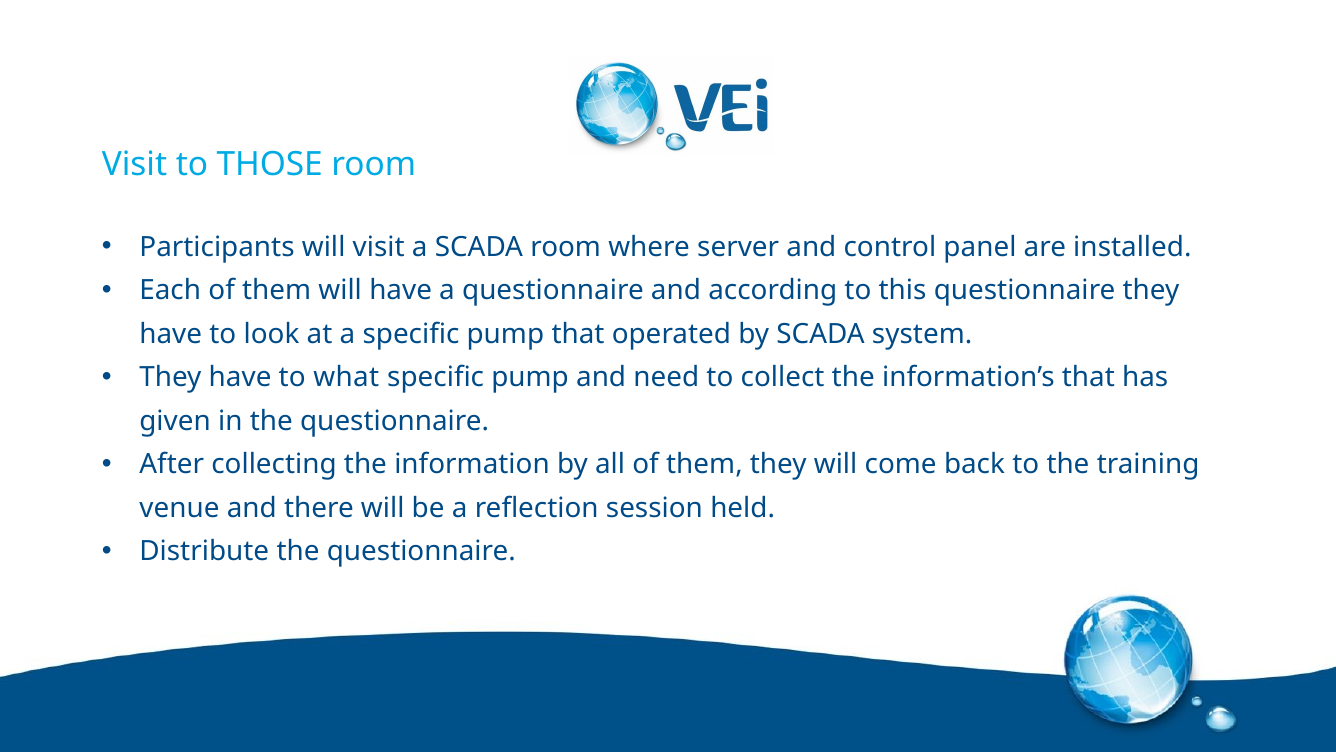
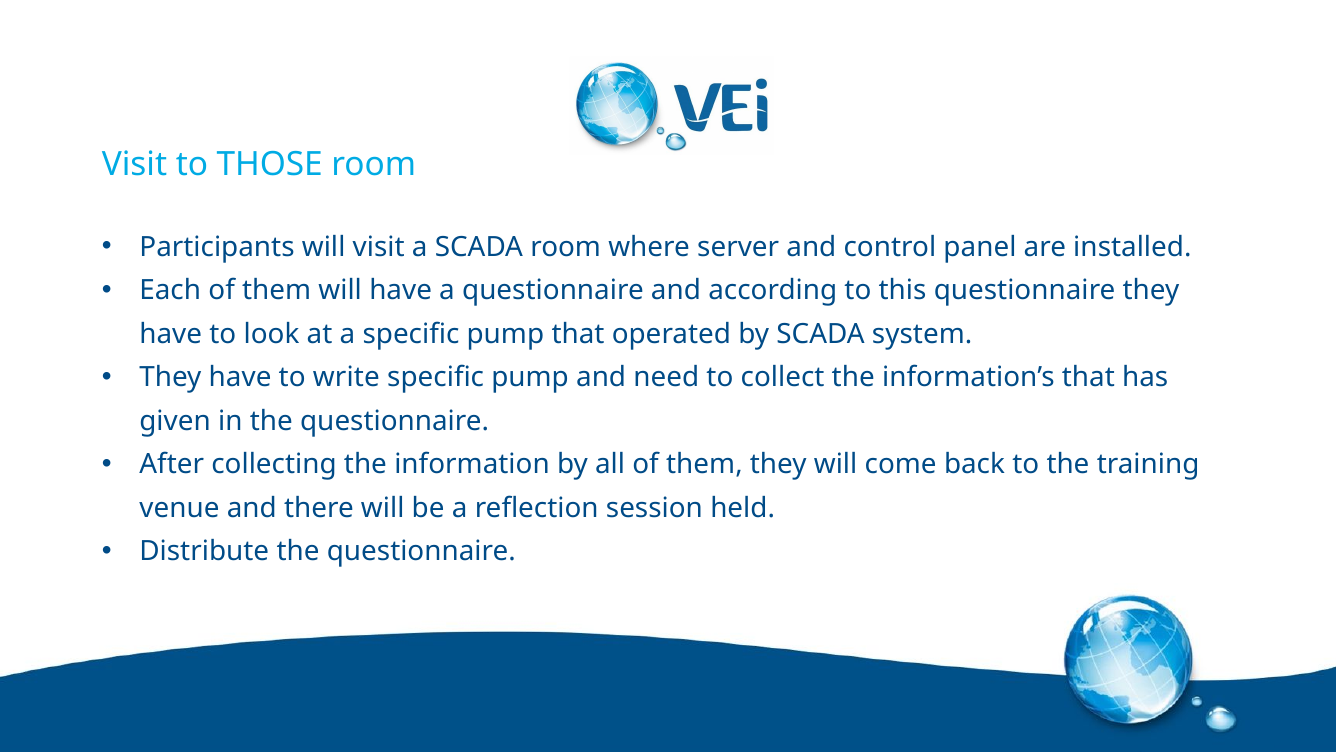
what: what -> write
